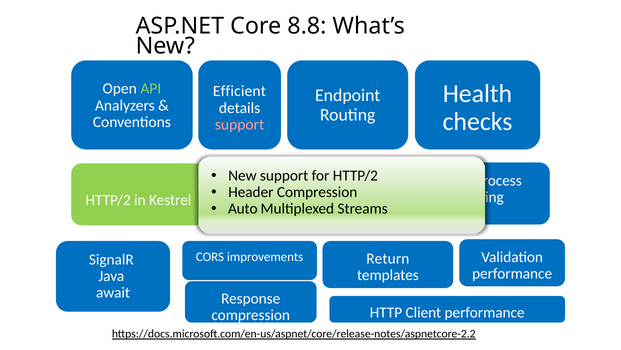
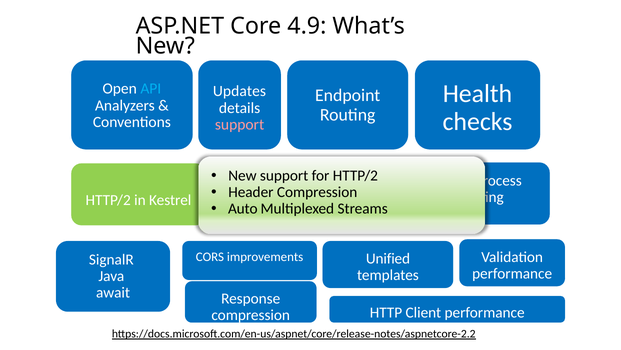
8.8: 8.8 -> 4.9
API colour: light green -> light blue
Efficient: Efficient -> Updates
Return: Return -> Unified
